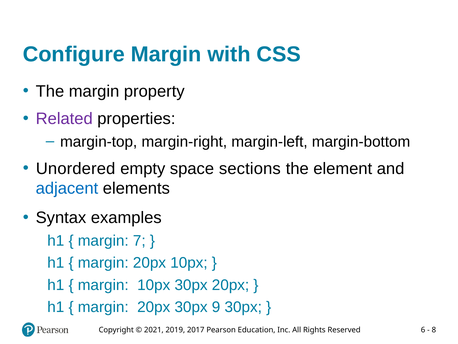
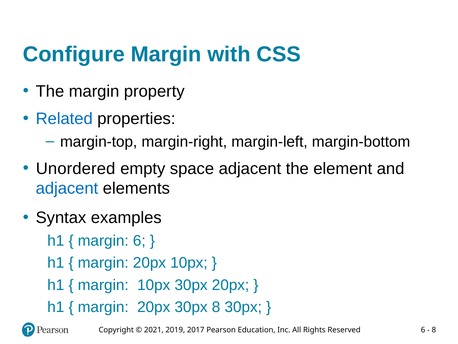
Related colour: purple -> blue
space sections: sections -> adjacent
margin 7: 7 -> 6
30px 9: 9 -> 8
